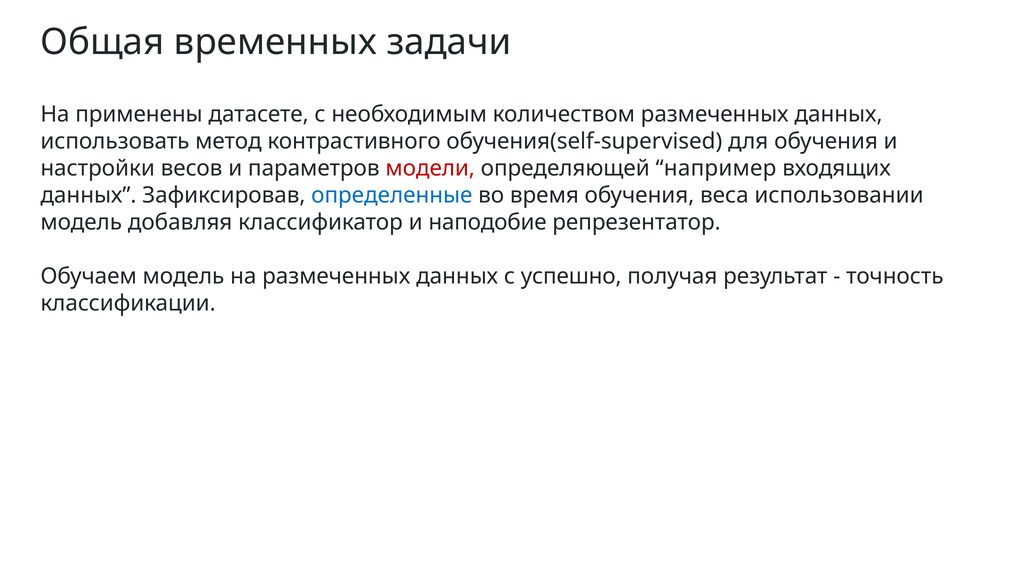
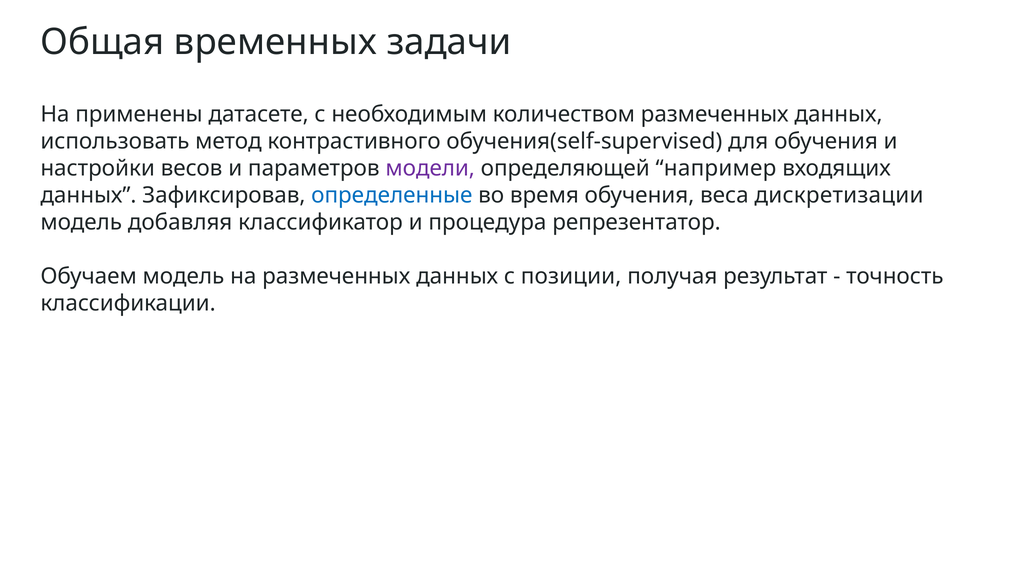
модели colour: red -> purple
использовании: использовании -> дискретизации
наподобие: наподобие -> процедура
успешно: успешно -> позиции
